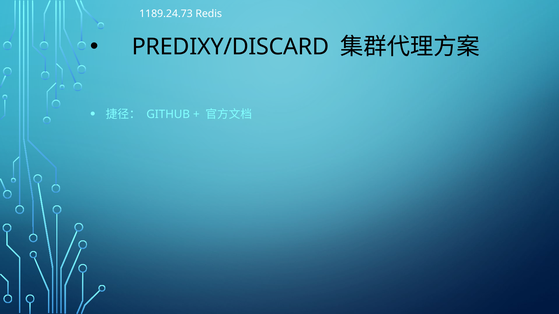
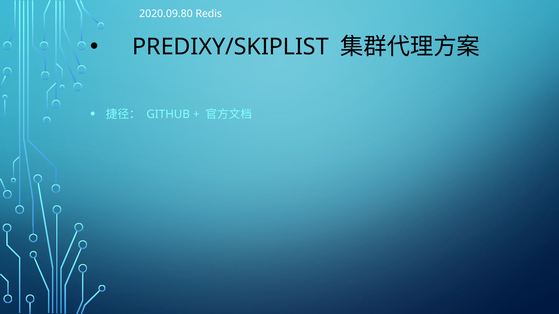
1189.24.73: 1189.24.73 -> 2020.09.80
PREDIXY/DISCARD: PREDIXY/DISCARD -> PREDIXY/SKIPLIST
